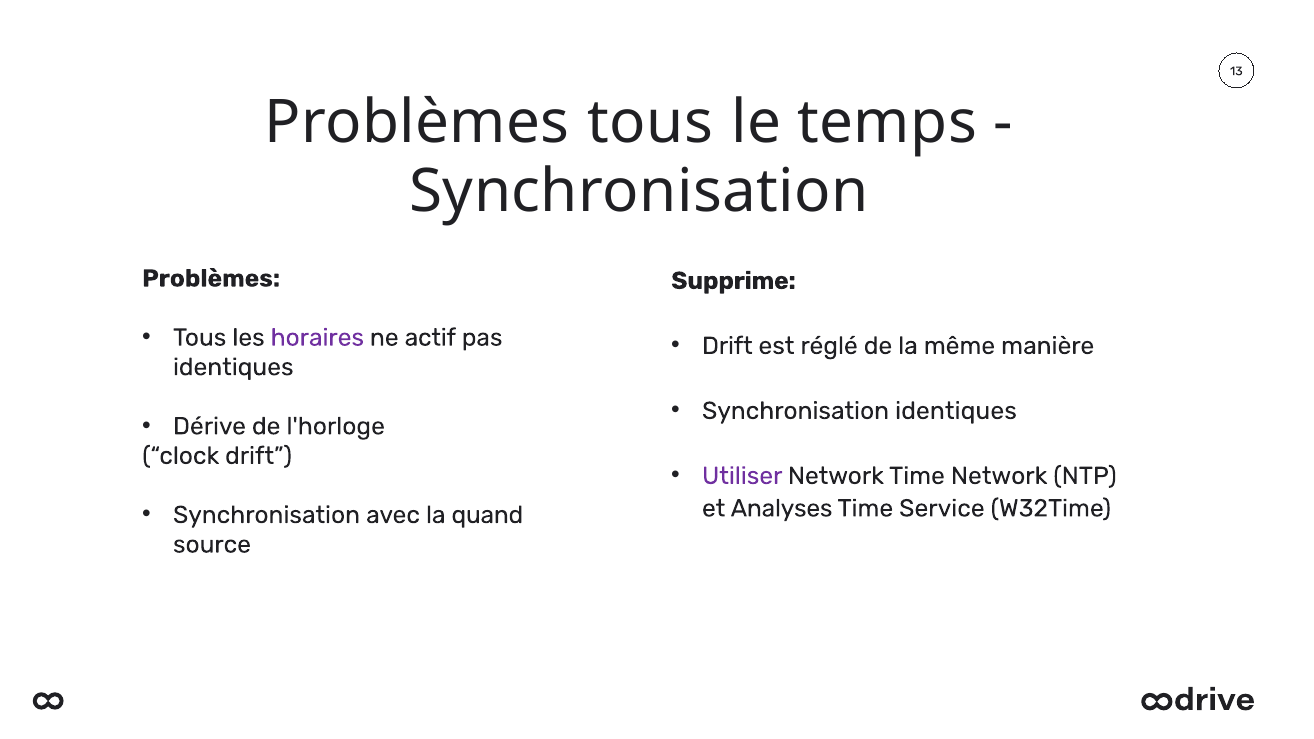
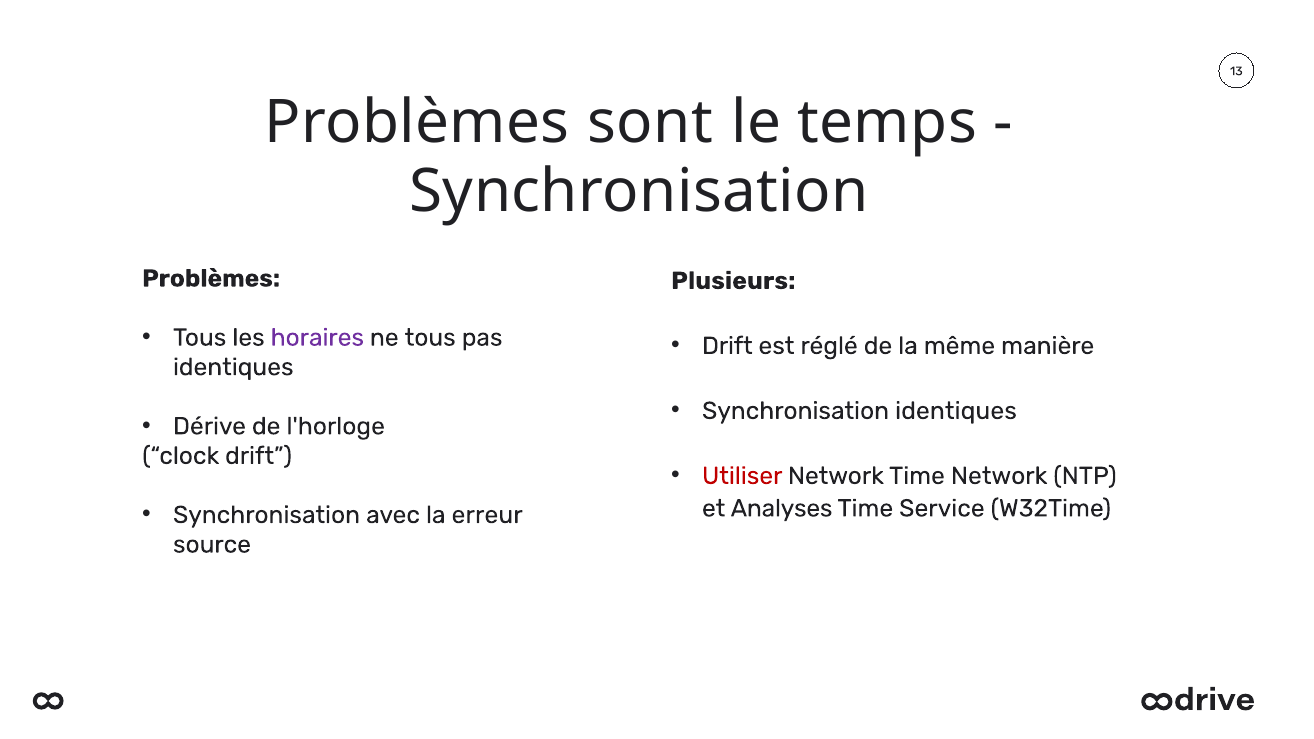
Problèmes tous: tous -> sont
Supprime: Supprime -> Plusieurs
ne actif: actif -> tous
Utiliser colour: purple -> red
quand: quand -> erreur
